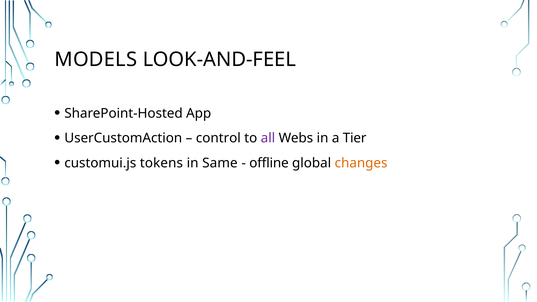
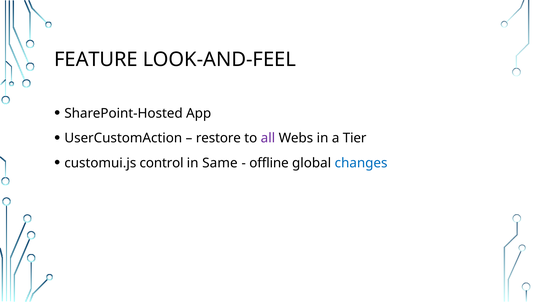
MODELS: MODELS -> FEATURE
control: control -> restore
tokens: tokens -> control
changes colour: orange -> blue
